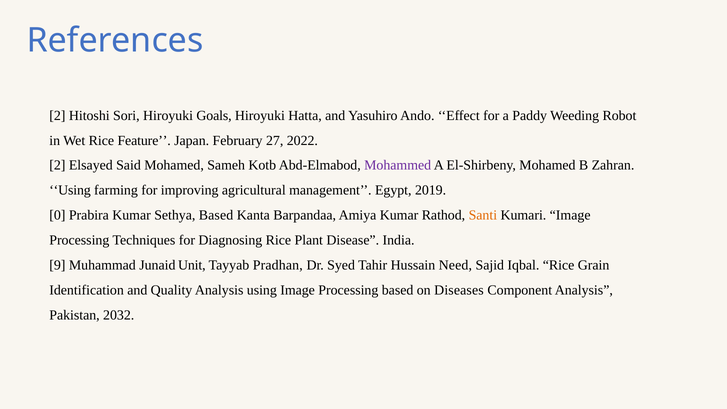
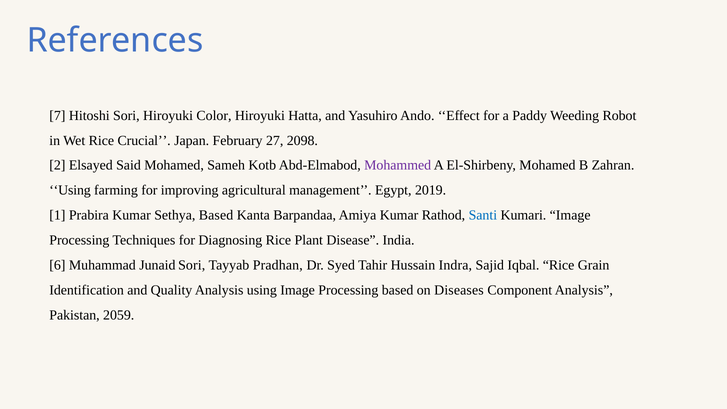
2 at (57, 115): 2 -> 7
Goals: Goals -> Color
Feature: Feature -> Crucial
2022: 2022 -> 2098
0: 0 -> 1
Santi colour: orange -> blue
9: 9 -> 6
Junaid Unit: Unit -> Sori
Need: Need -> Indra
2032: 2032 -> 2059
